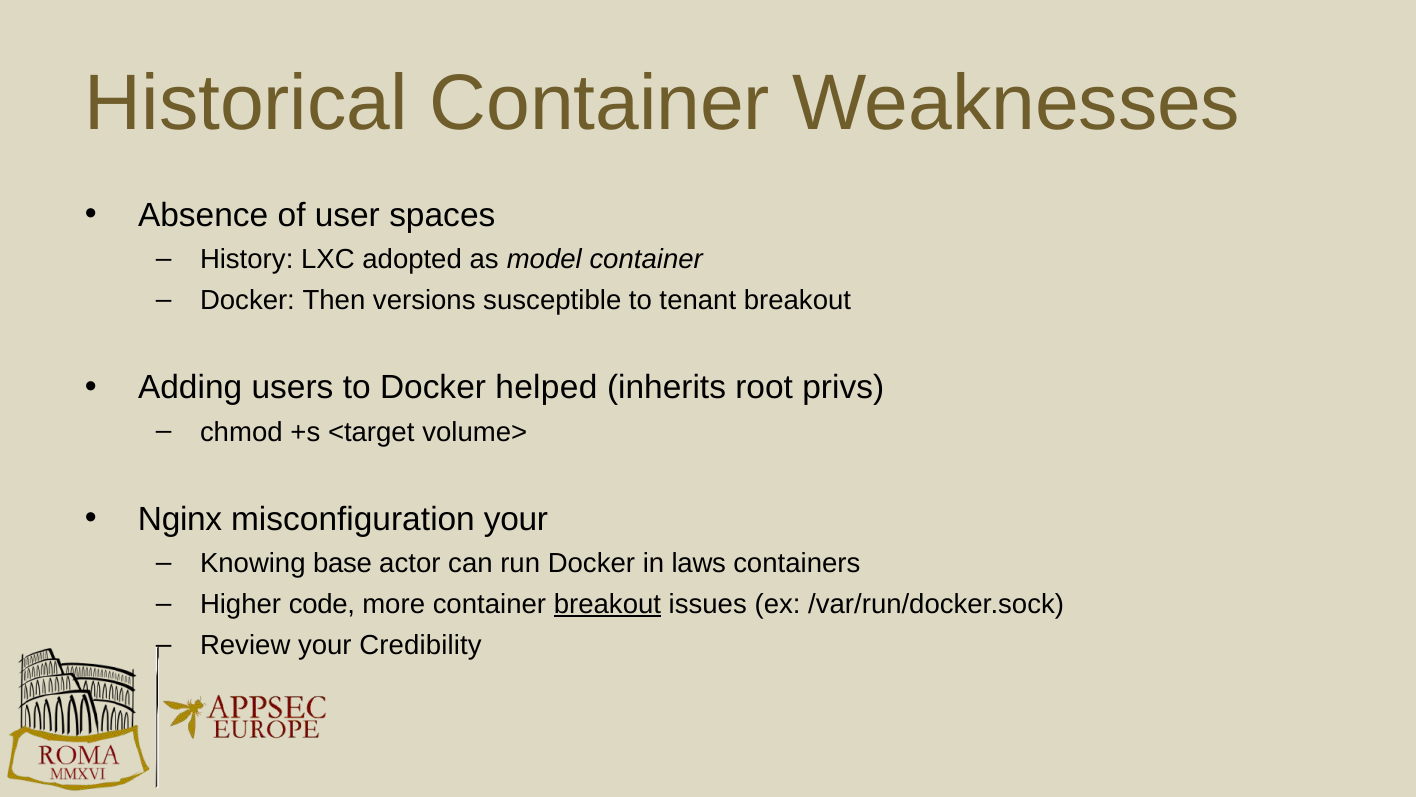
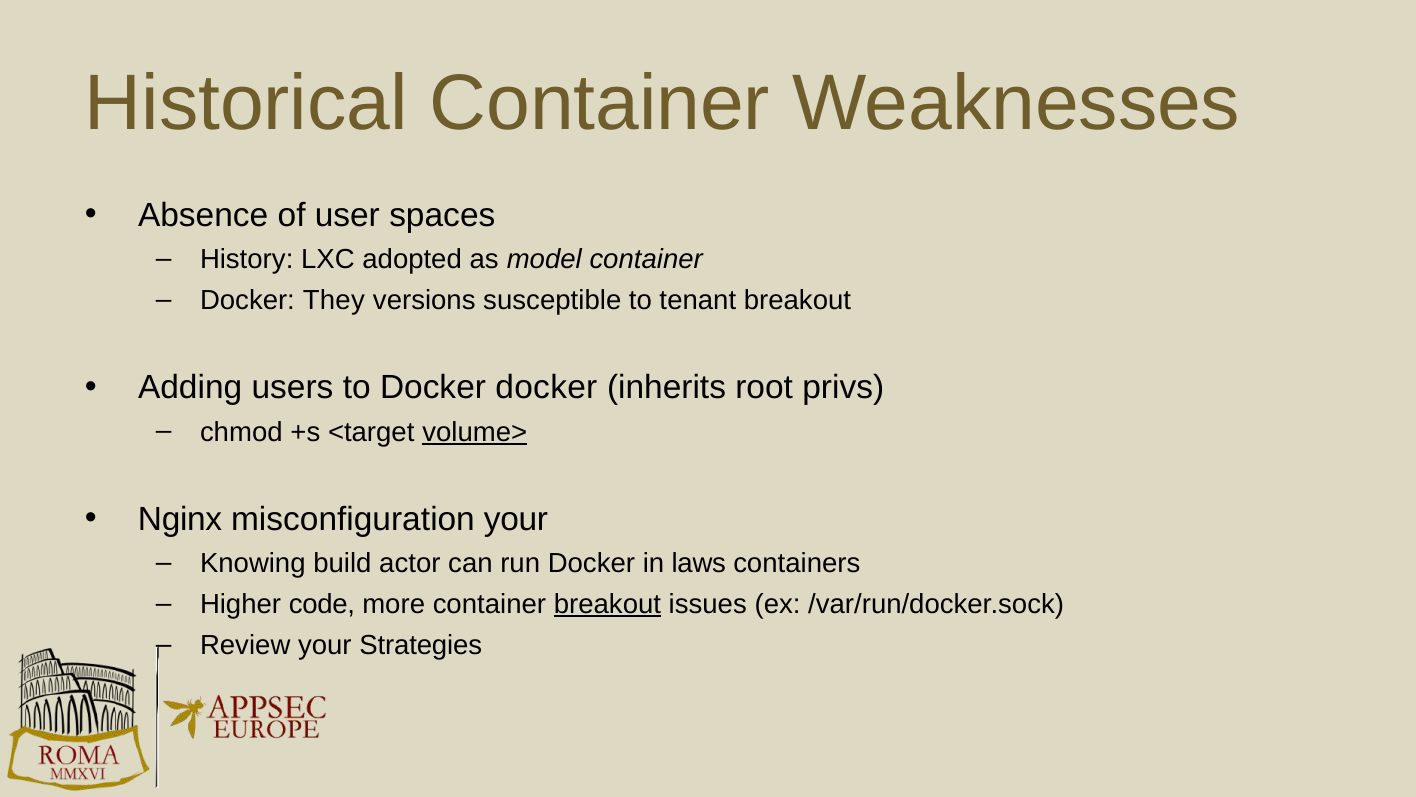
Then: Then -> They
Docker helped: helped -> docker
volume> underline: none -> present
base: base -> build
Credibility: Credibility -> Strategies
